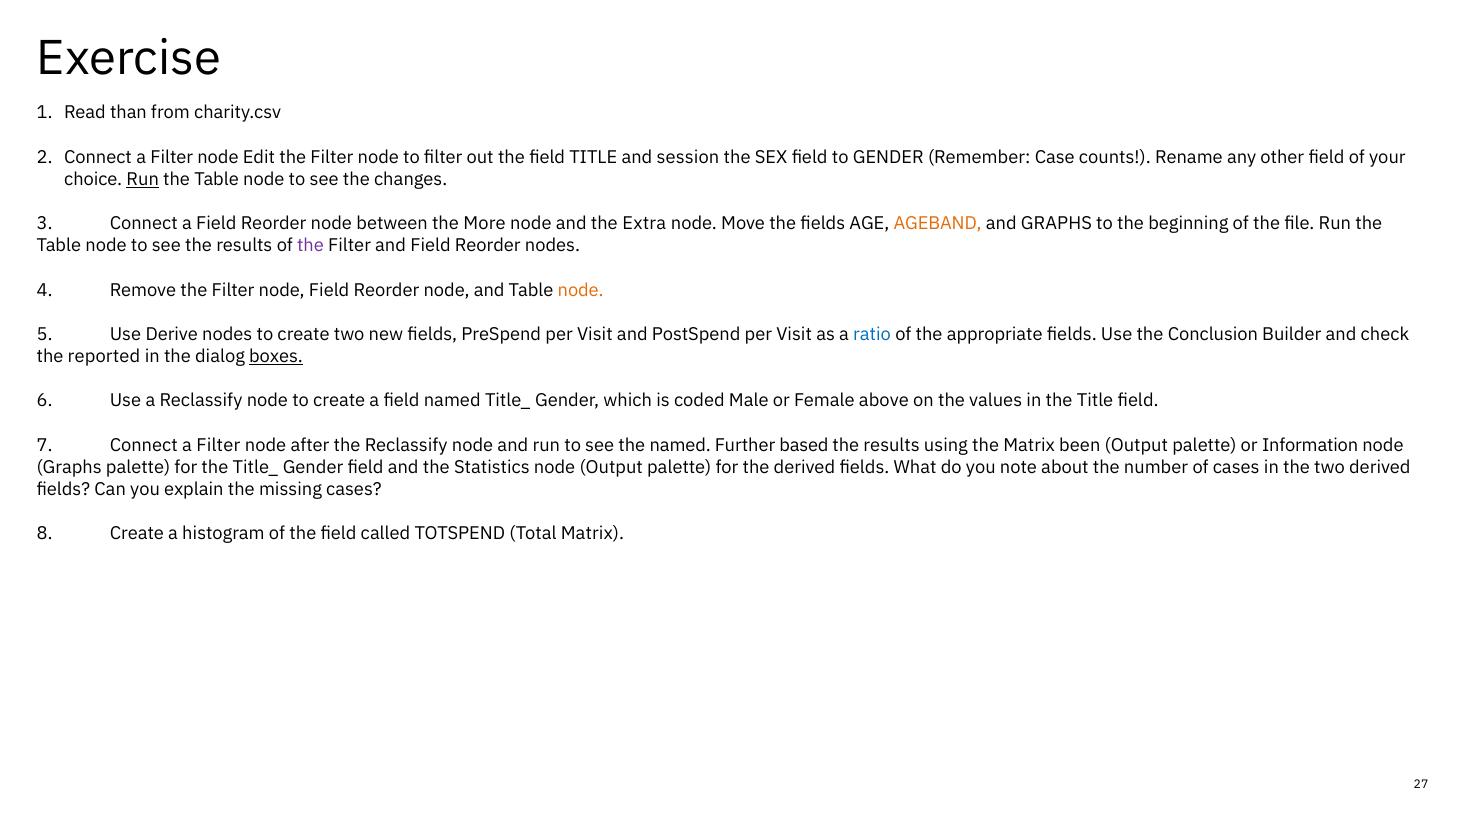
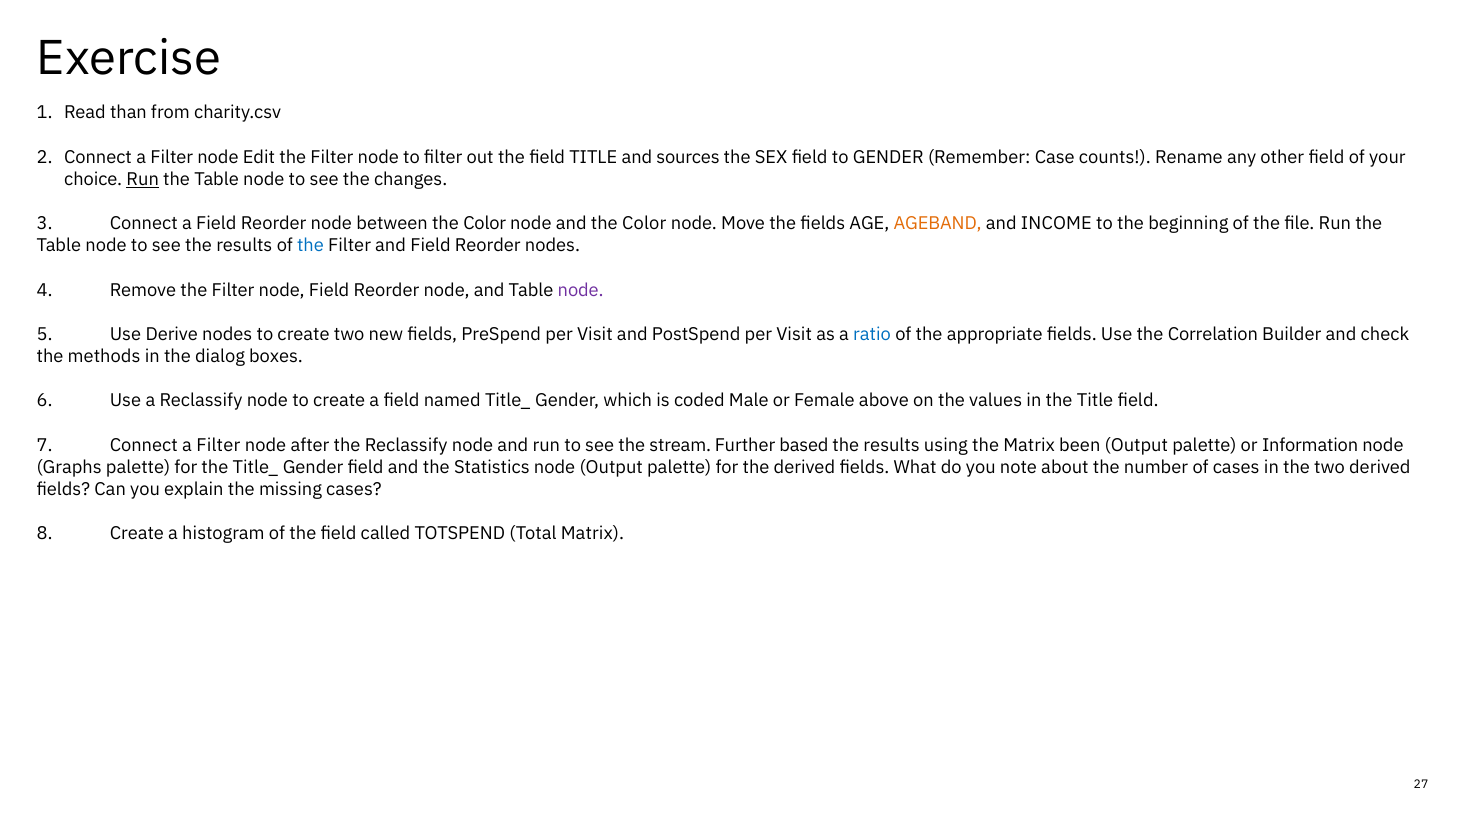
session: session -> sources
between the More: More -> Color
and the Extra: Extra -> Color
and GRAPHS: GRAPHS -> INCOME
the at (310, 246) colour: purple -> blue
node at (581, 290) colour: orange -> purple
Conclusion: Conclusion -> Correlation
reported: reported -> methods
boxes underline: present -> none
the named: named -> stream
